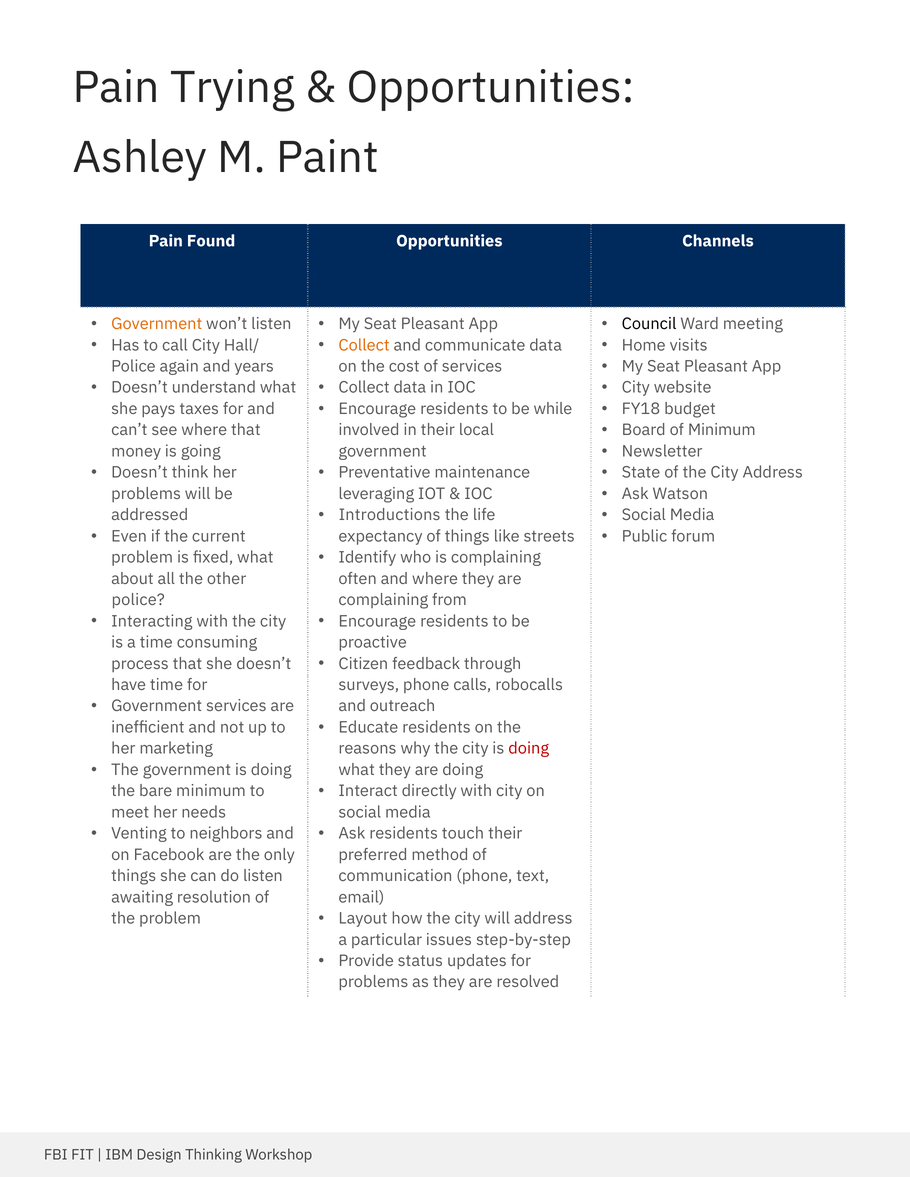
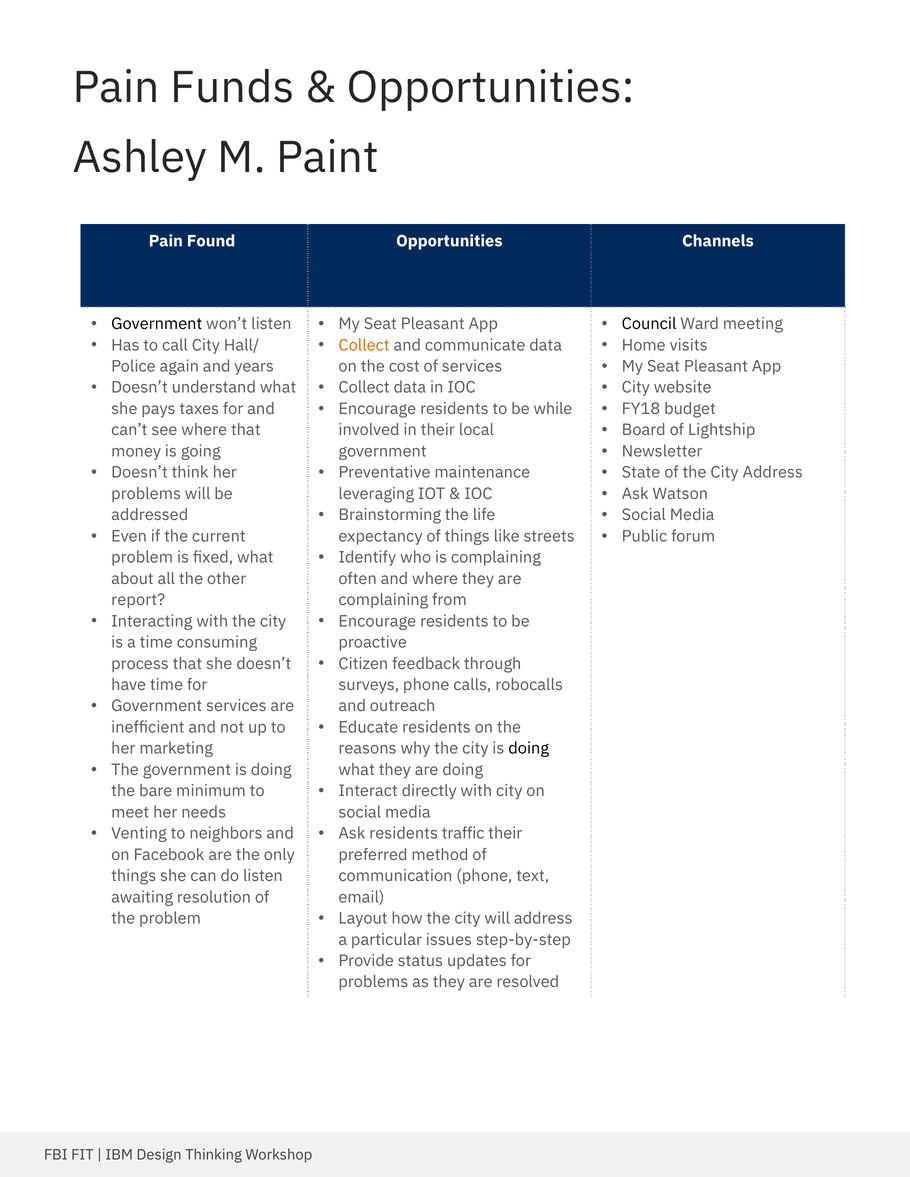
Trying: Trying -> Funds
Government at (157, 324) colour: orange -> black
of Minimum: Minimum -> Lightship
Introductions: Introductions -> Brainstorming
police at (138, 600): police -> report
doing at (529, 749) colour: red -> black
touch: touch -> traffic
